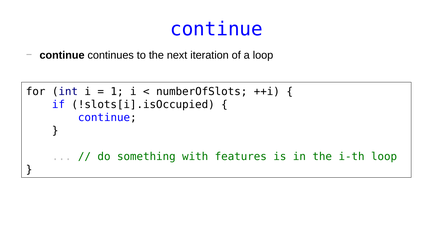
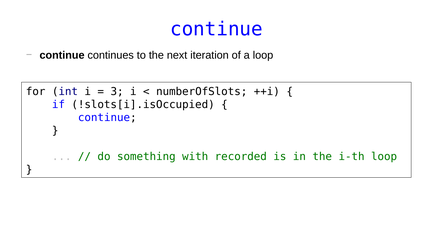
1: 1 -> 3
features: features -> recorded
